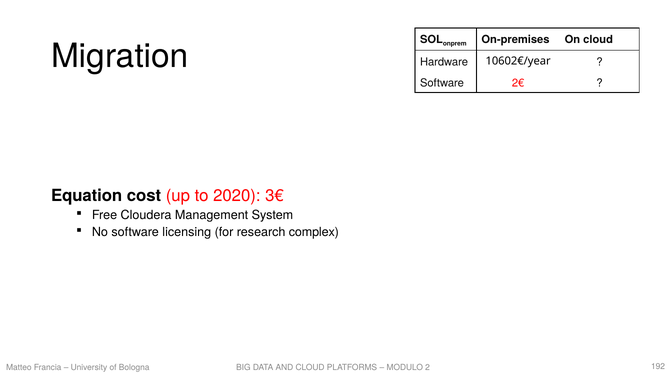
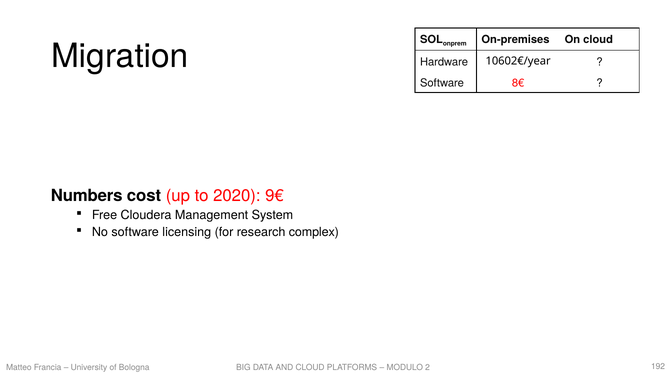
2€: 2€ -> 8€
Equation: Equation -> Numbers
3€: 3€ -> 9€
